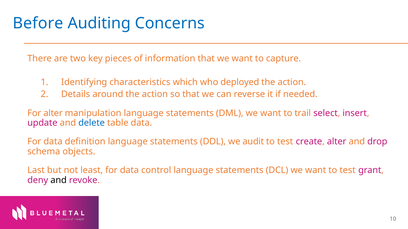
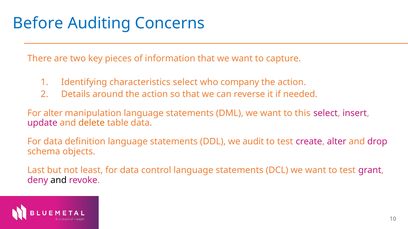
characteristics which: which -> select
deployed: deployed -> company
trail: trail -> this
delete colour: blue -> orange
